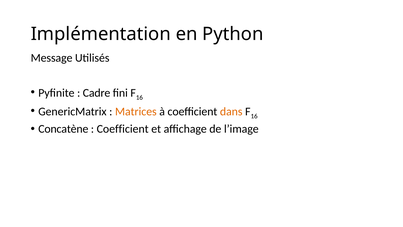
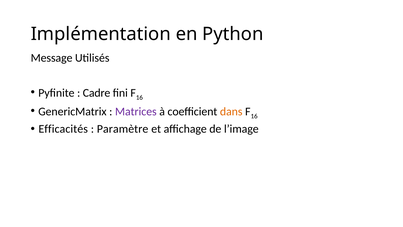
Matrices colour: orange -> purple
Concatène: Concatène -> Efficacités
Coefficient at (123, 129): Coefficient -> Paramètre
